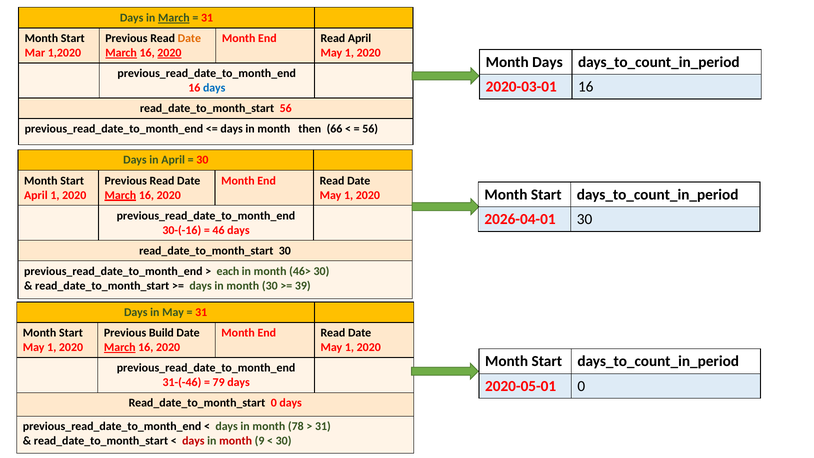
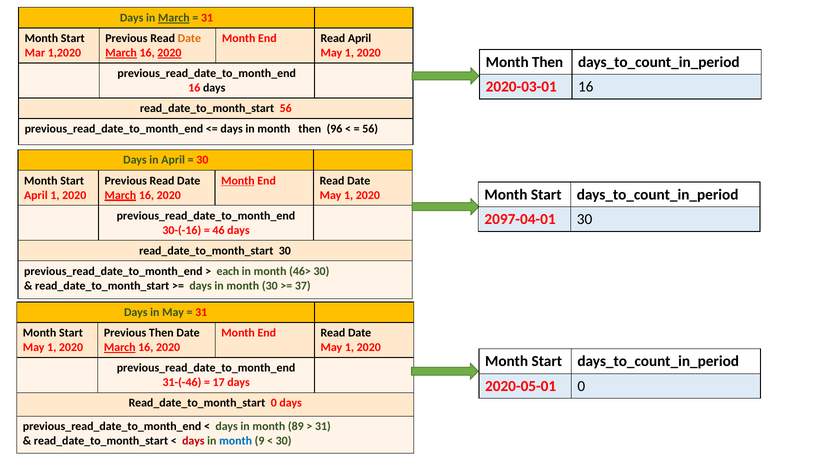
Days at (547, 62): Days -> Then
days at (214, 88) colour: blue -> black
66: 66 -> 96
Month at (238, 181) underline: none -> present
2026-04-01: 2026-04-01 -> 2097-04-01
39: 39 -> 37
Previous Build: Build -> Then
79: 79 -> 17
78: 78 -> 89
month at (236, 441) colour: red -> blue
